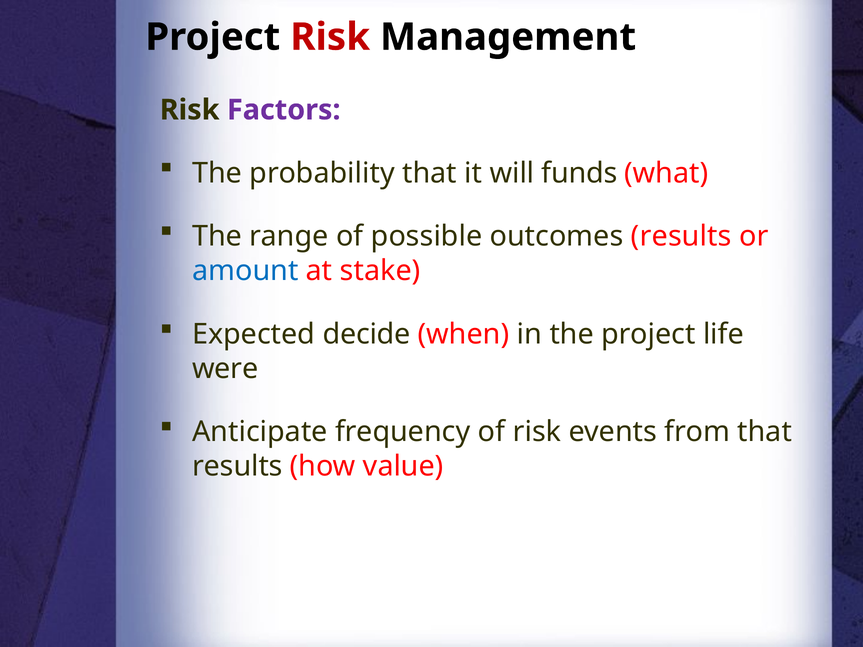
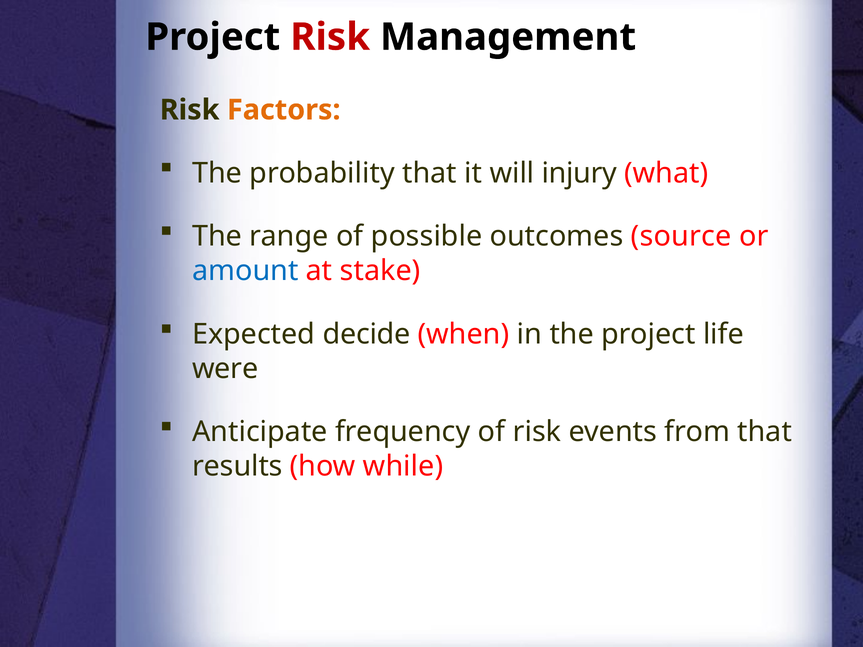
Factors colour: purple -> orange
funds: funds -> injury
outcomes results: results -> source
value: value -> while
